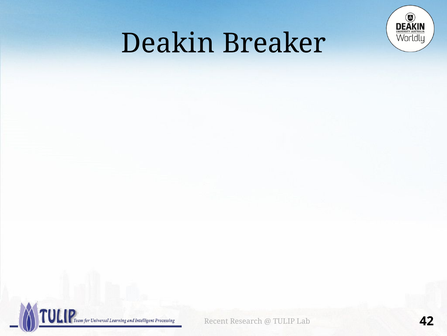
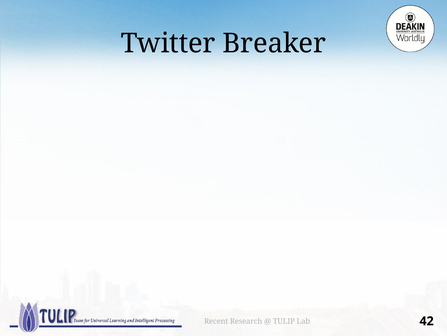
Deakin: Deakin -> Twitter
